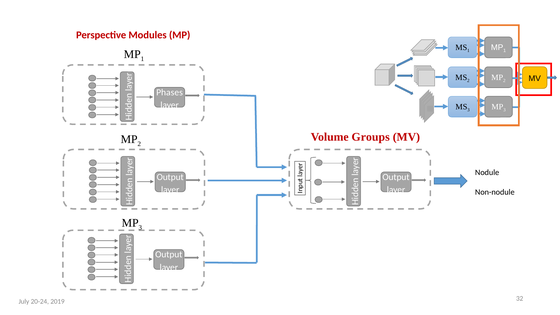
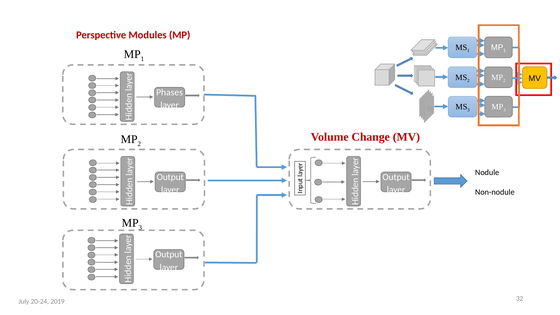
Groups: Groups -> Change
